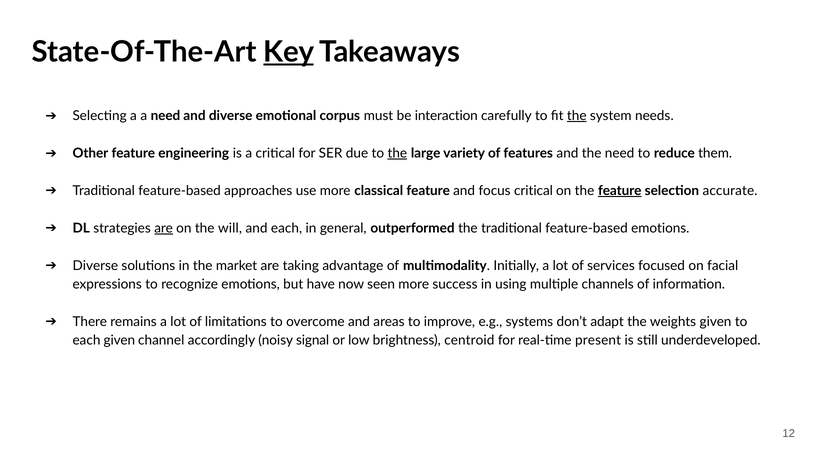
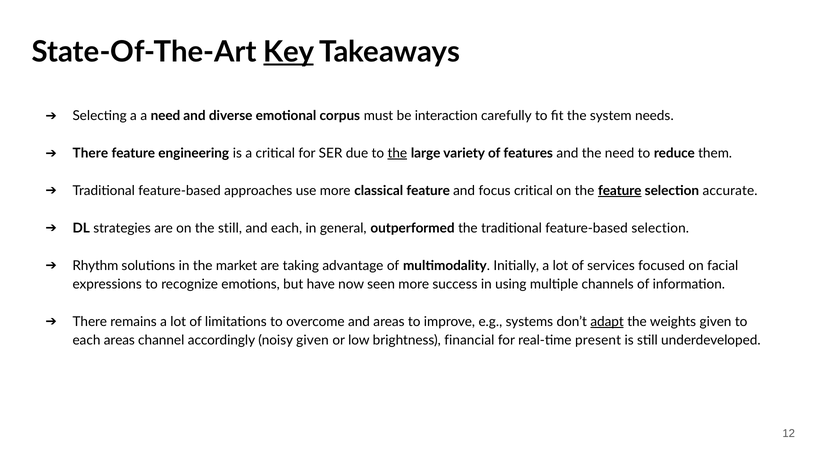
the at (577, 116) underline: present -> none
Other at (90, 153): Other -> There
are at (164, 228) underline: present -> none
the will: will -> still
feature-based emotions: emotions -> selection
Diverse at (95, 265): Diverse -> Rhythm
adapt underline: none -> present
each given: given -> areas
noisy signal: signal -> given
centroid: centroid -> financial
